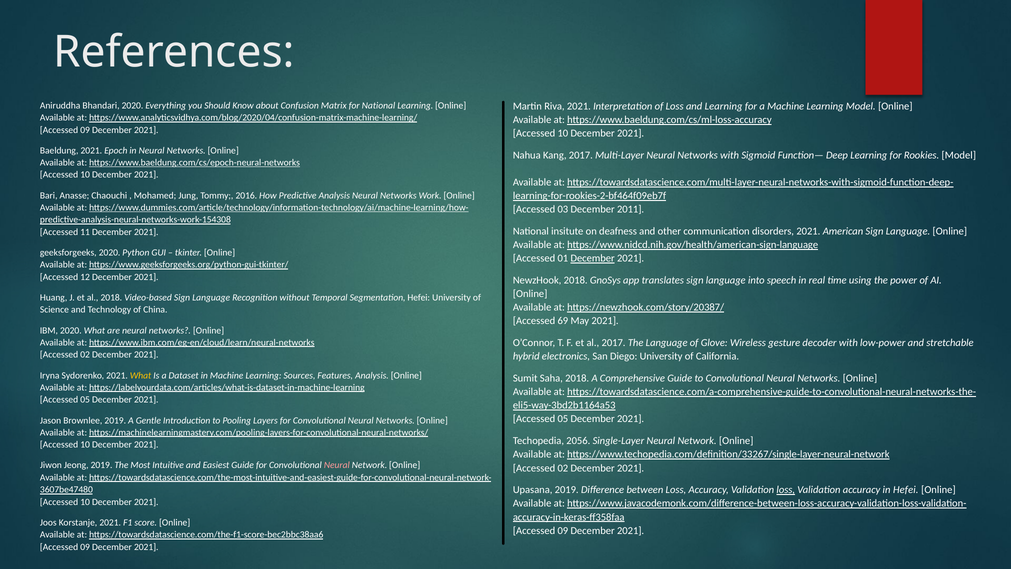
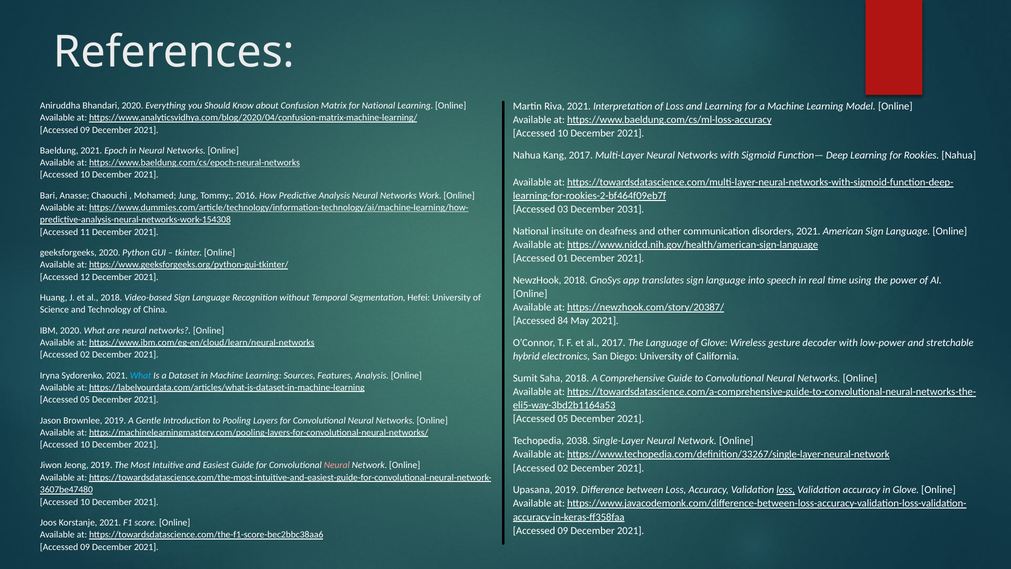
Rookies Model: Model -> Nahua
2011: 2011 -> 2031
December at (593, 258) underline: present -> none
69: 69 -> 84
What at (141, 375) colour: yellow -> light blue
2056: 2056 -> 2038
in Hefei: Hefei -> Glove
